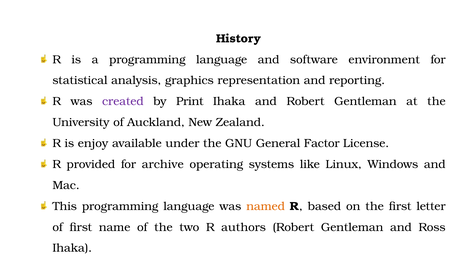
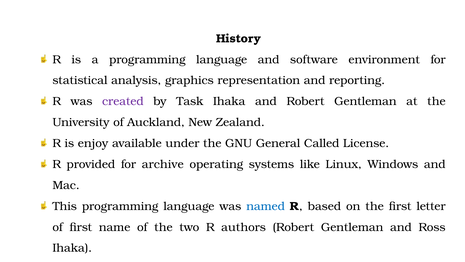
Print: Print -> Task
Factor: Factor -> Called
named colour: orange -> blue
